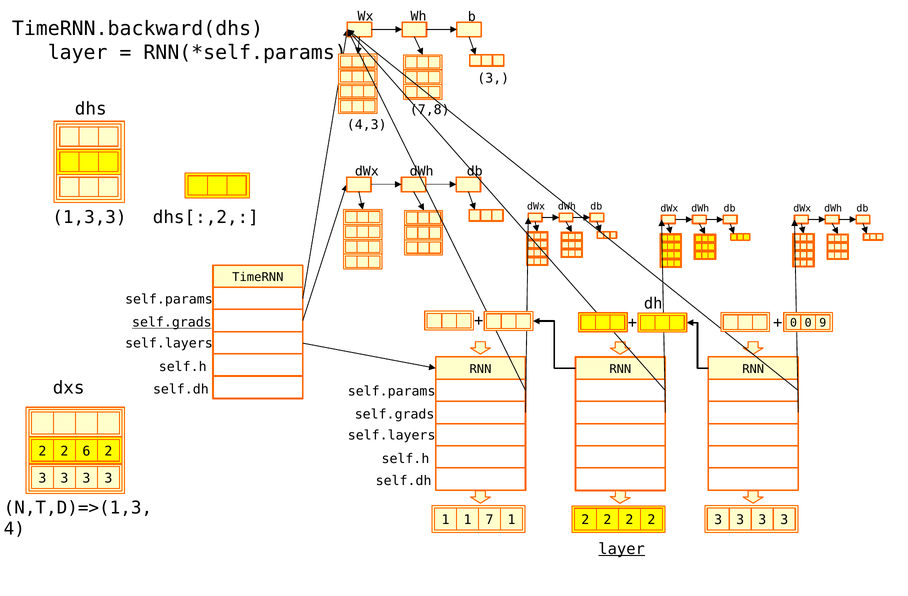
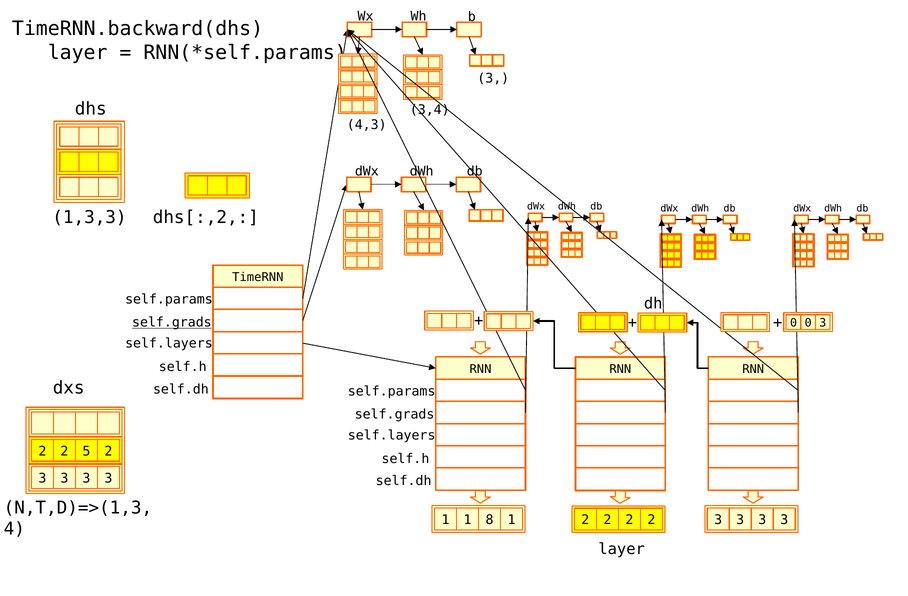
7,8: 7,8 -> 3,4
0 9: 9 -> 3
6: 6 -> 5
7: 7 -> 8
layer at (622, 549) underline: present -> none
